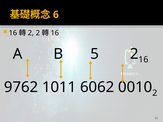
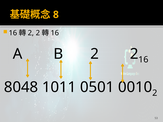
6: 6 -> 8
B 5: 5 -> 2
9762: 9762 -> 8048
6062: 6062 -> 0501
